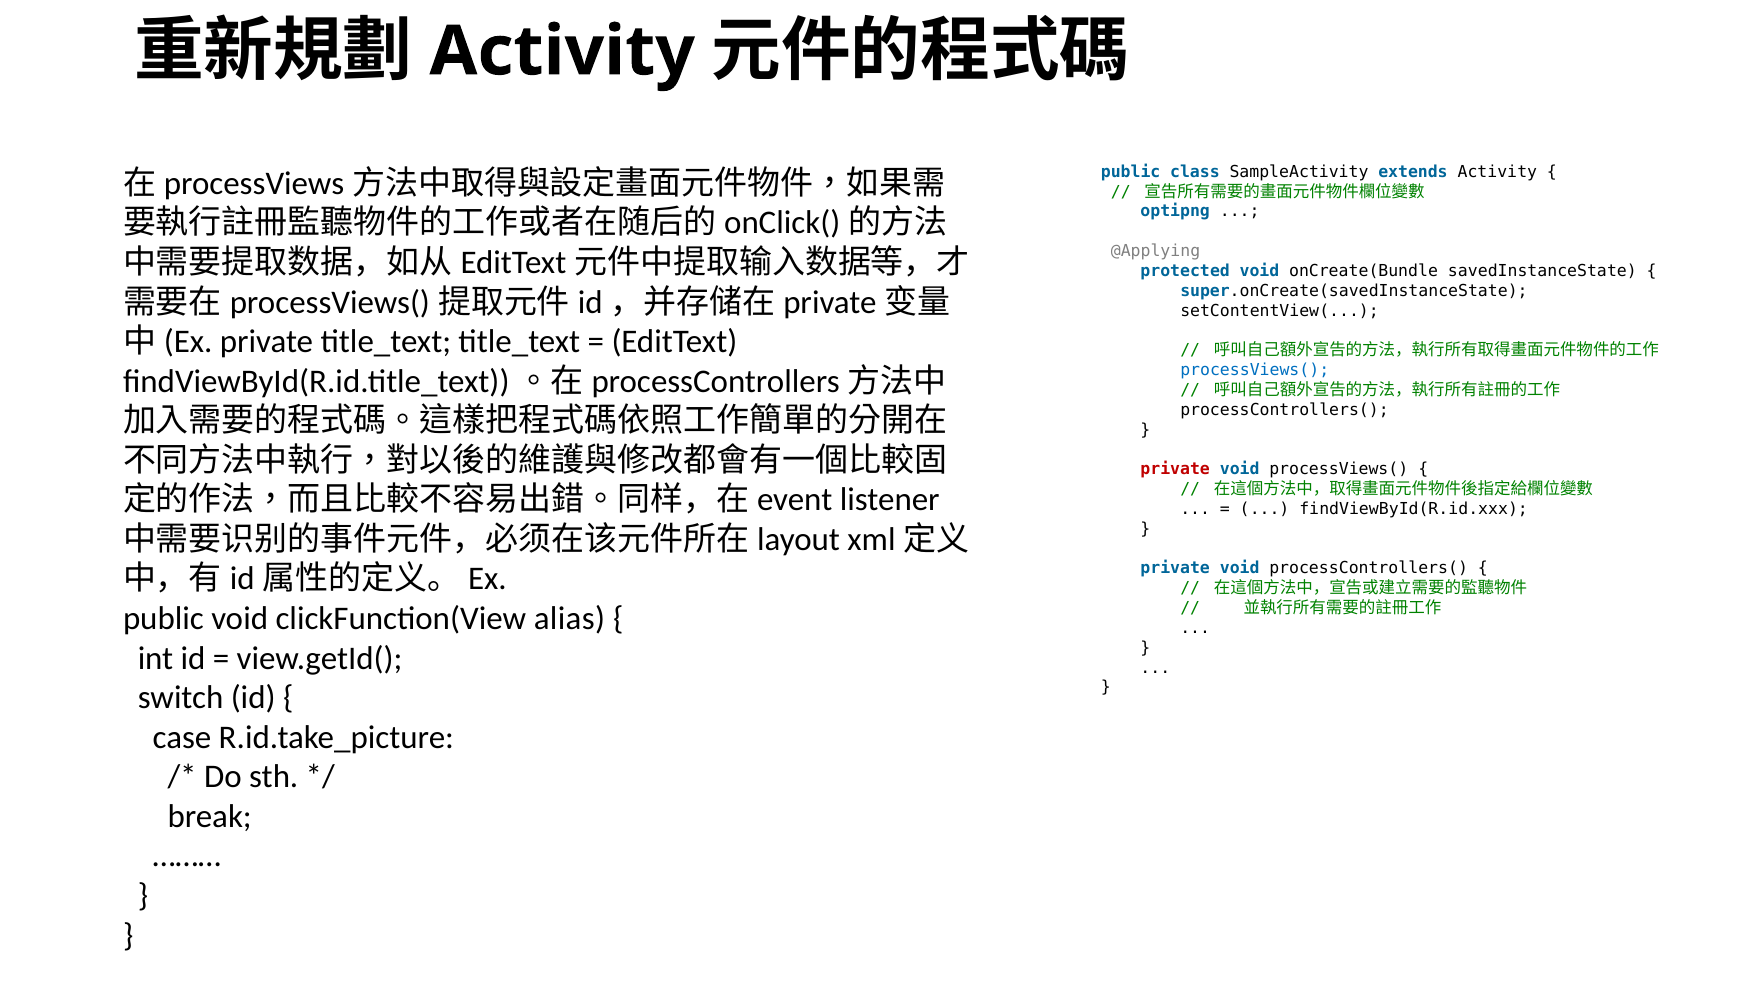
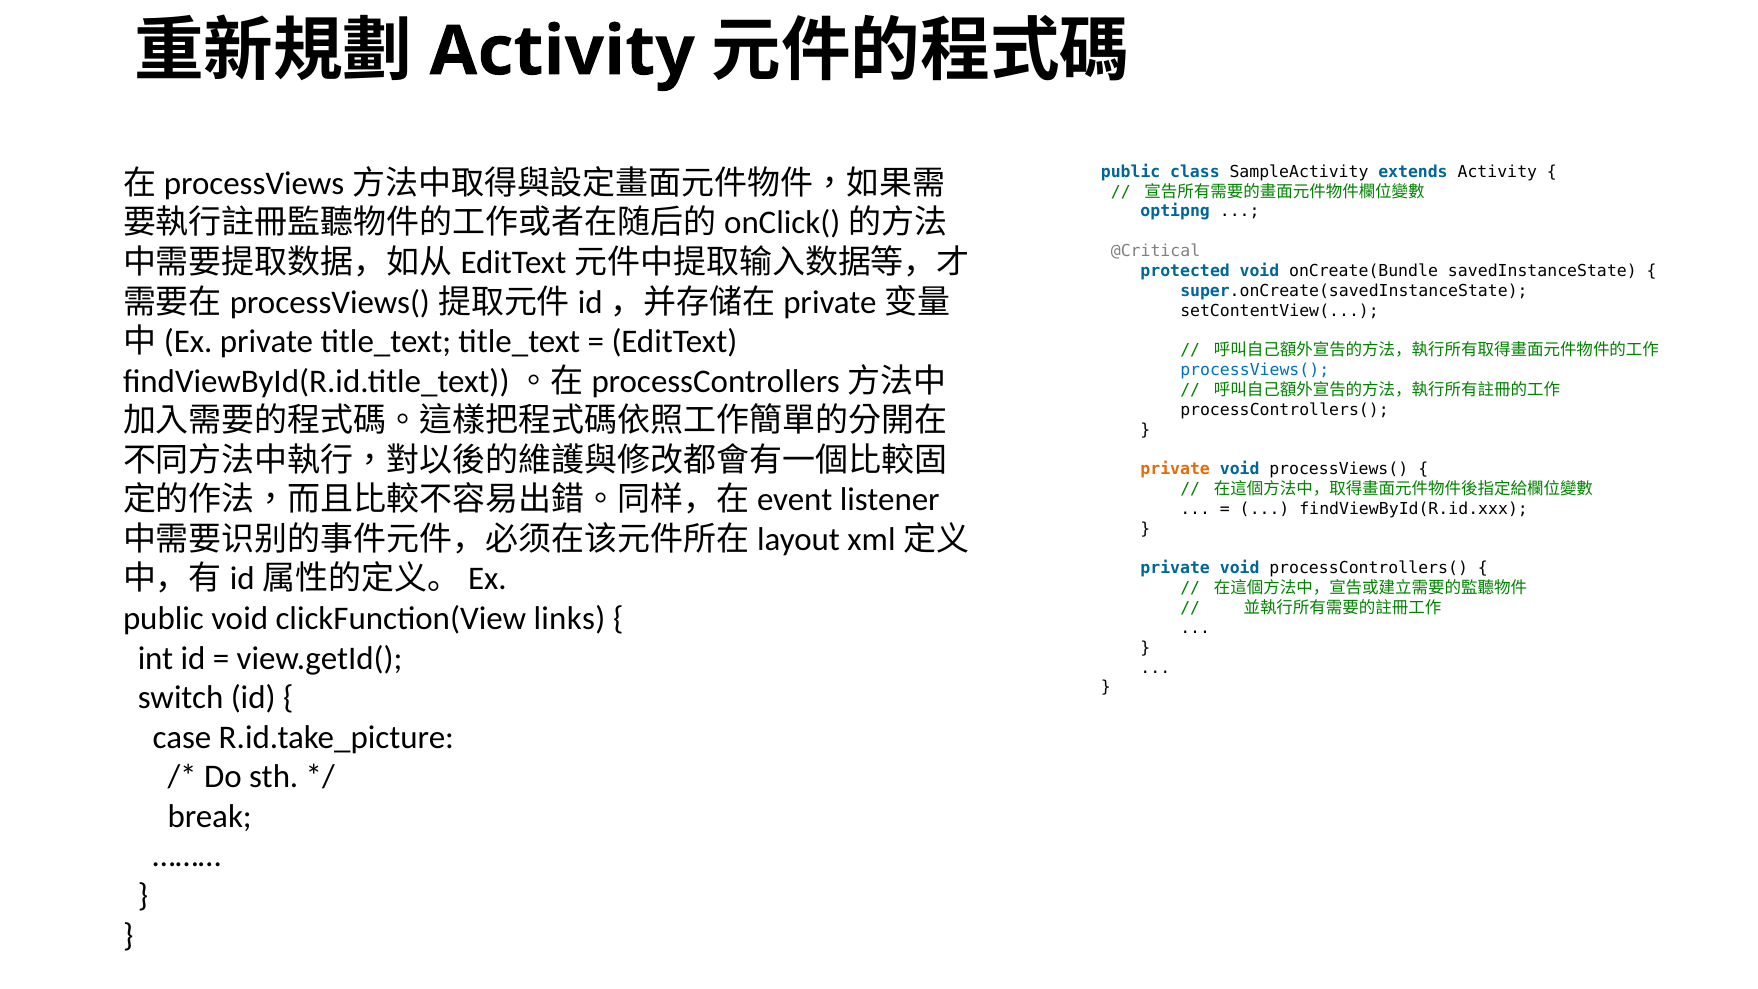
@Applying: @Applying -> @Critical
private at (1175, 469) colour: red -> orange
alias: alias -> links
